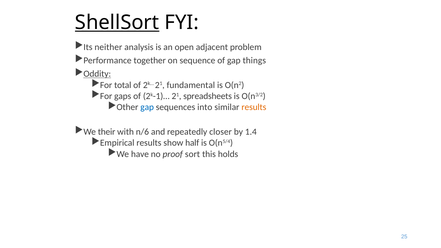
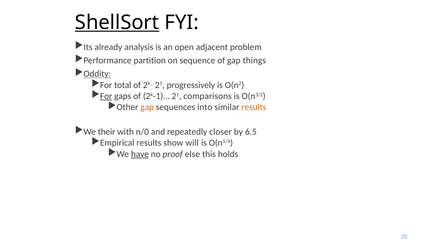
neither: neither -> already
together: together -> partition
fundamental: fundamental -> progressively
For at (106, 96) underline: none -> present
spreadsheets: spreadsheets -> comparisons
gap at (147, 107) colour: blue -> orange
n/6: n/6 -> n/0
1.4: 1.4 -> 6.5
half: half -> will
have underline: none -> present
sort: sort -> else
